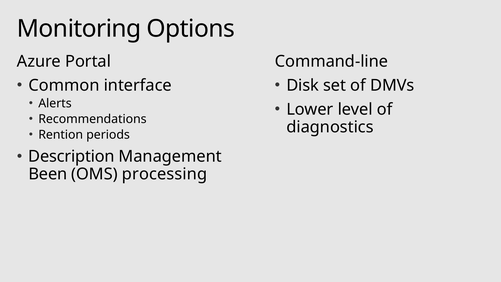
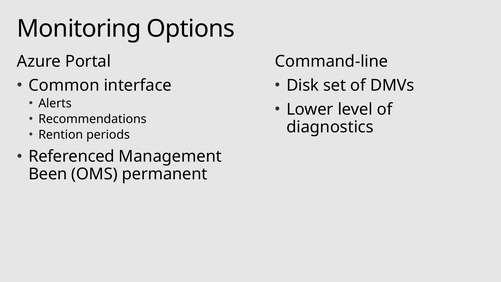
Description: Description -> Referenced
processing: processing -> permanent
